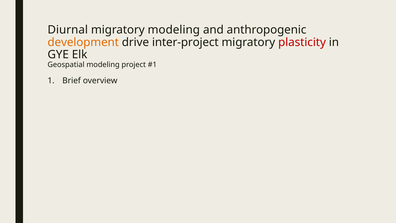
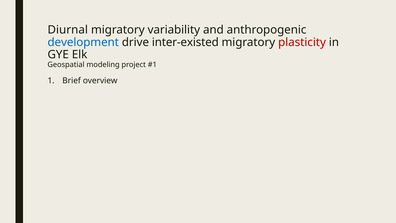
migratory modeling: modeling -> variability
development colour: orange -> blue
inter-project: inter-project -> inter-existed
